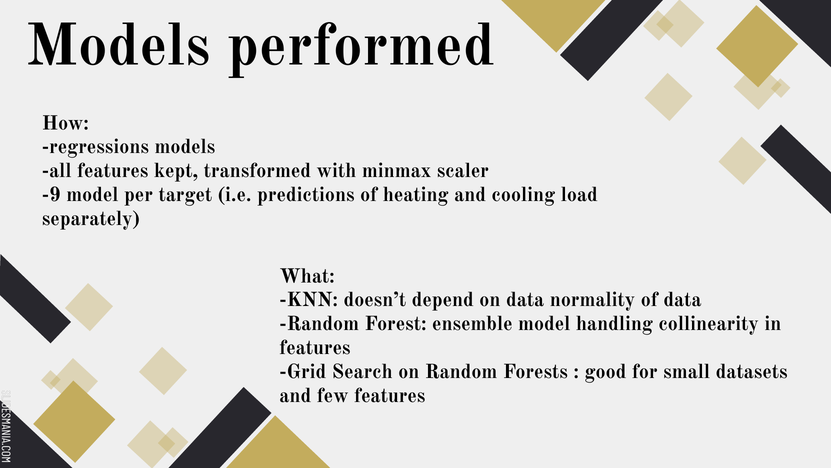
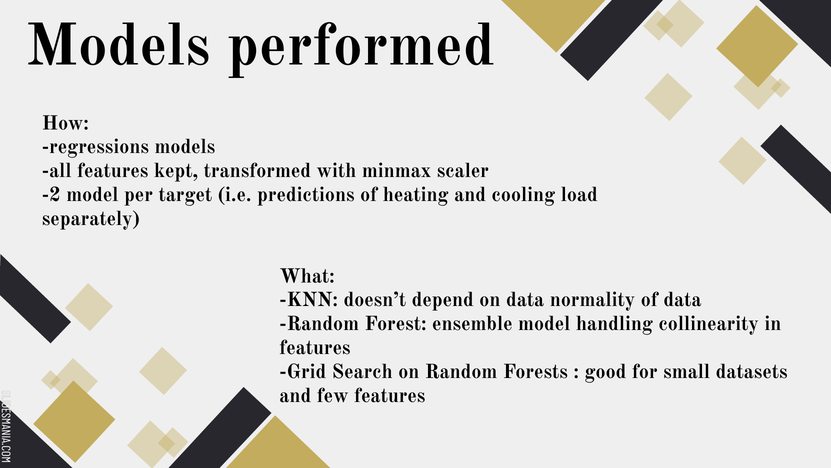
-9: -9 -> -2
